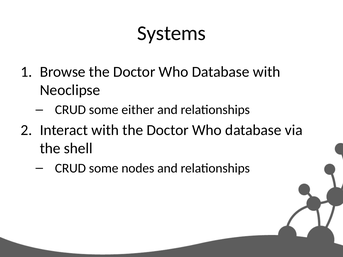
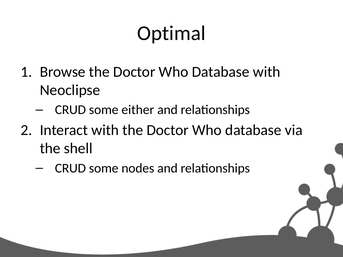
Systems: Systems -> Optimal
